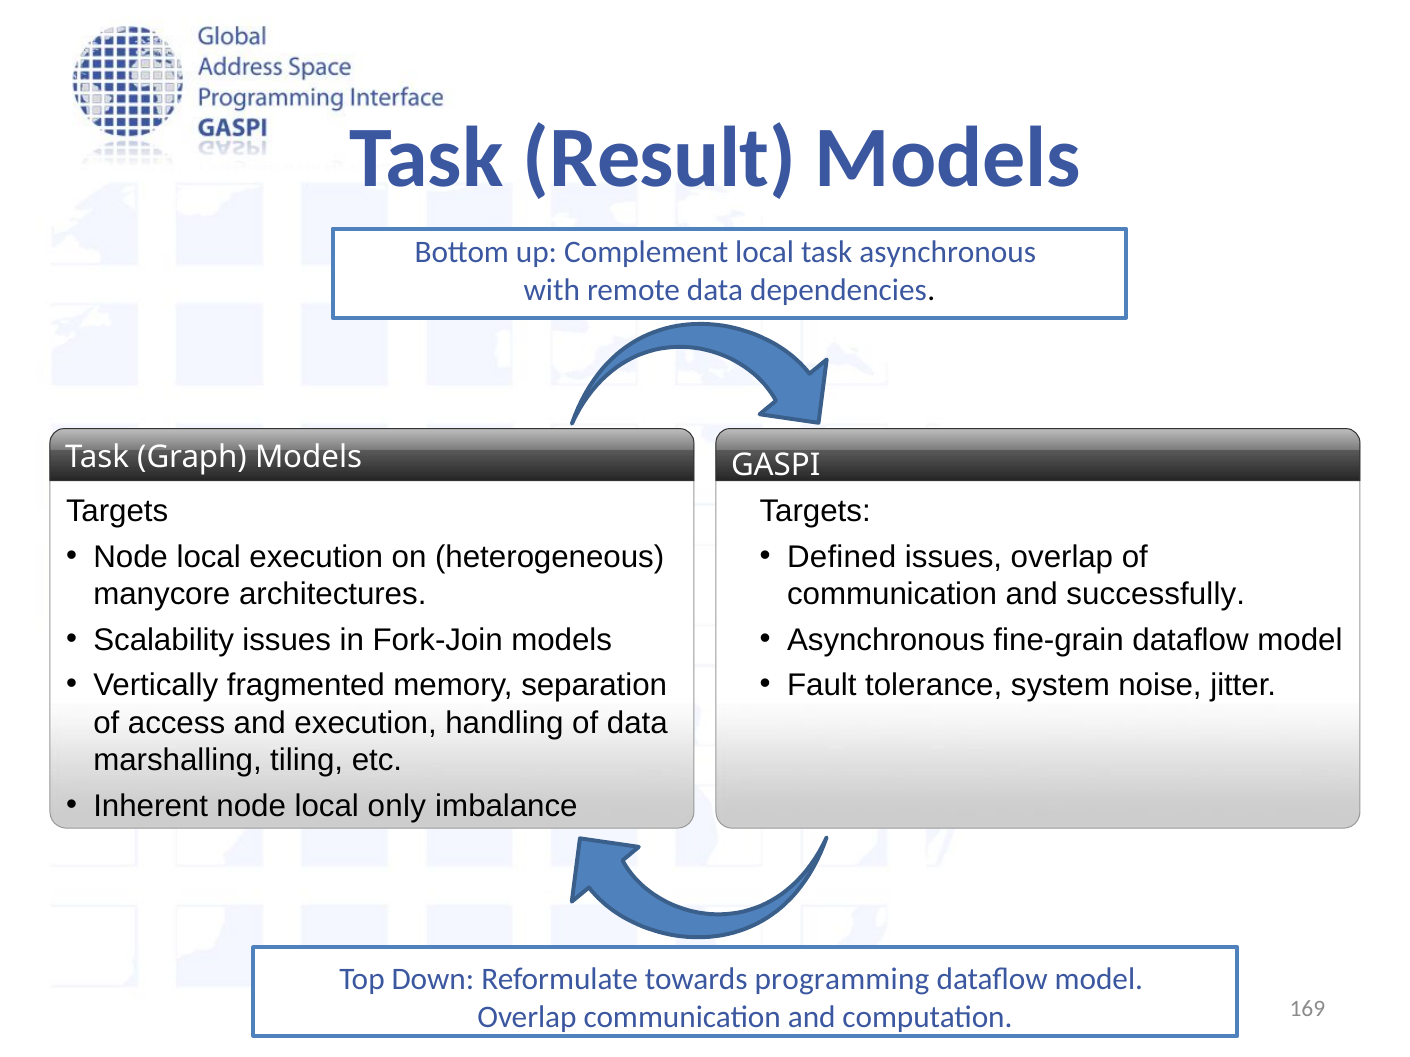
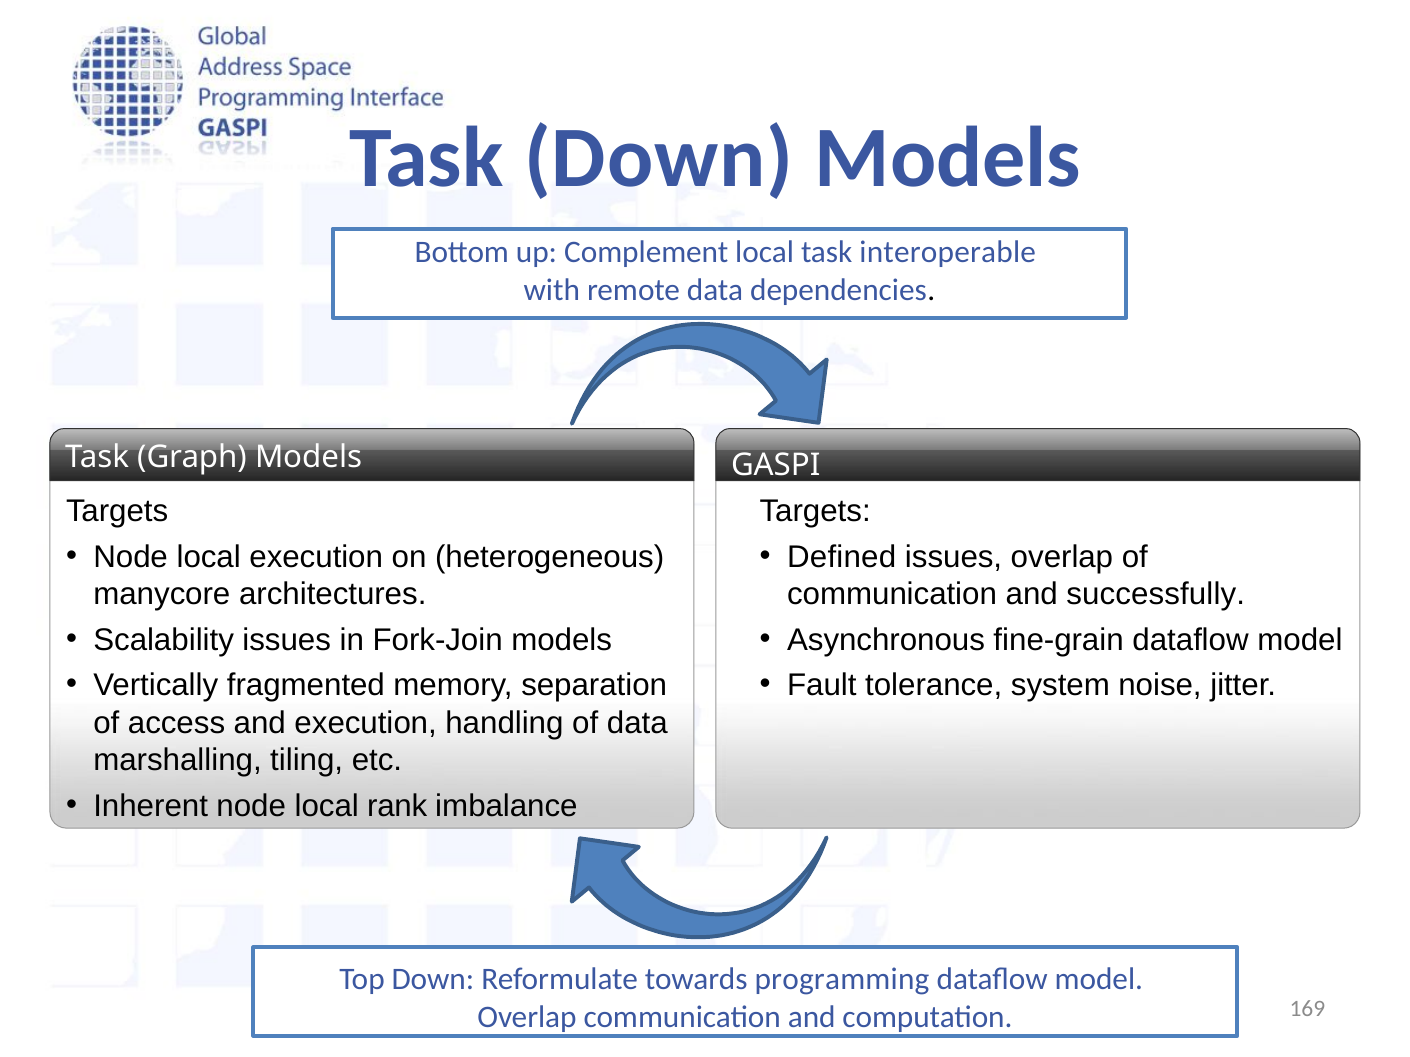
Task Result: Result -> Down
task asynchronous: asynchronous -> interoperable
only: only -> rank
